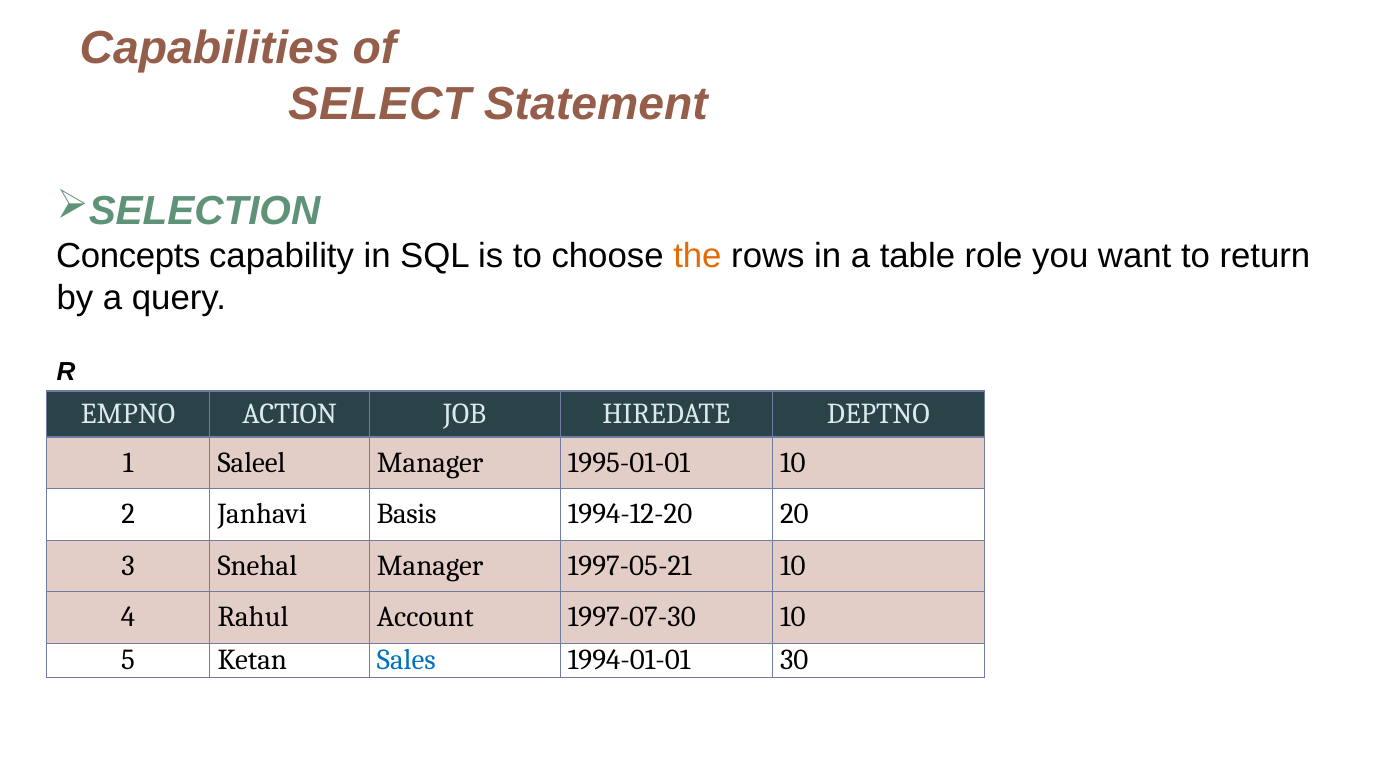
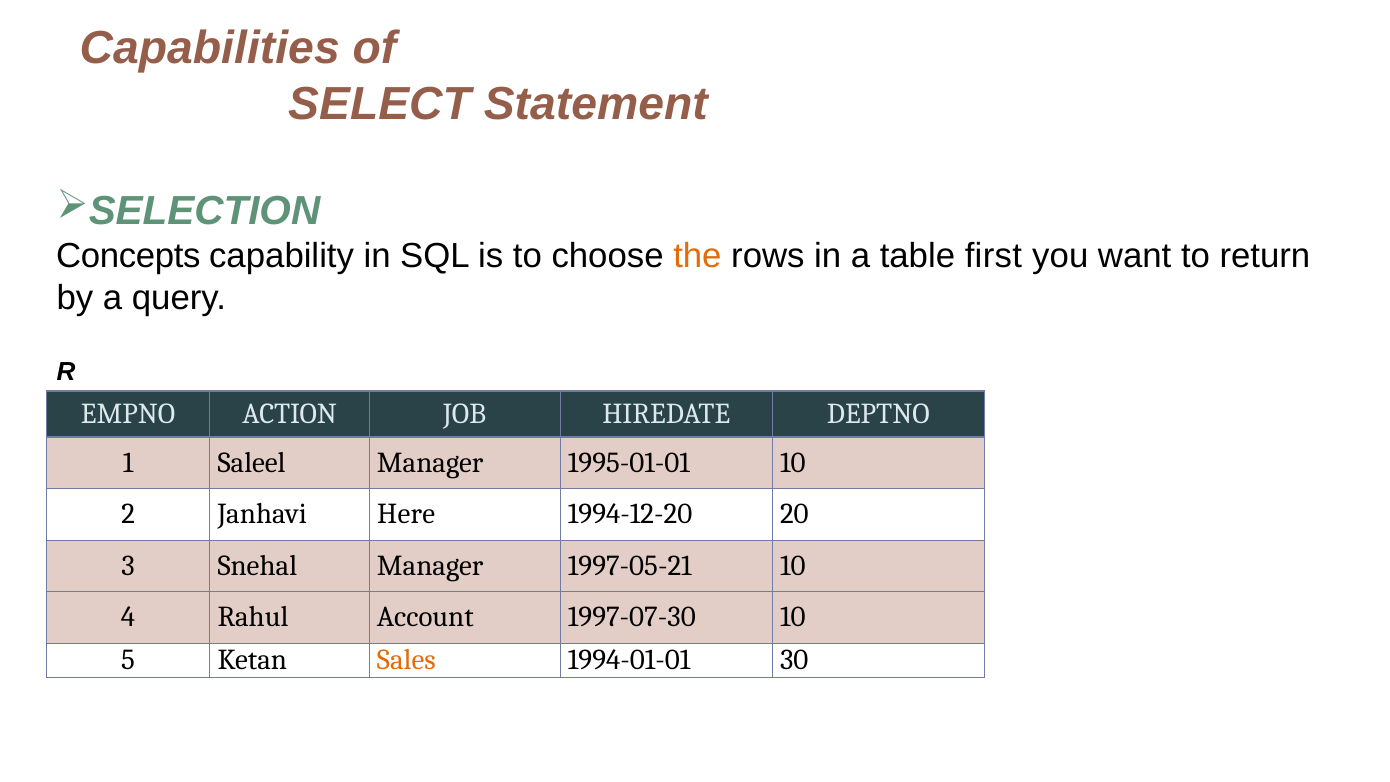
role: role -> first
Basis: Basis -> Here
Sales colour: blue -> orange
